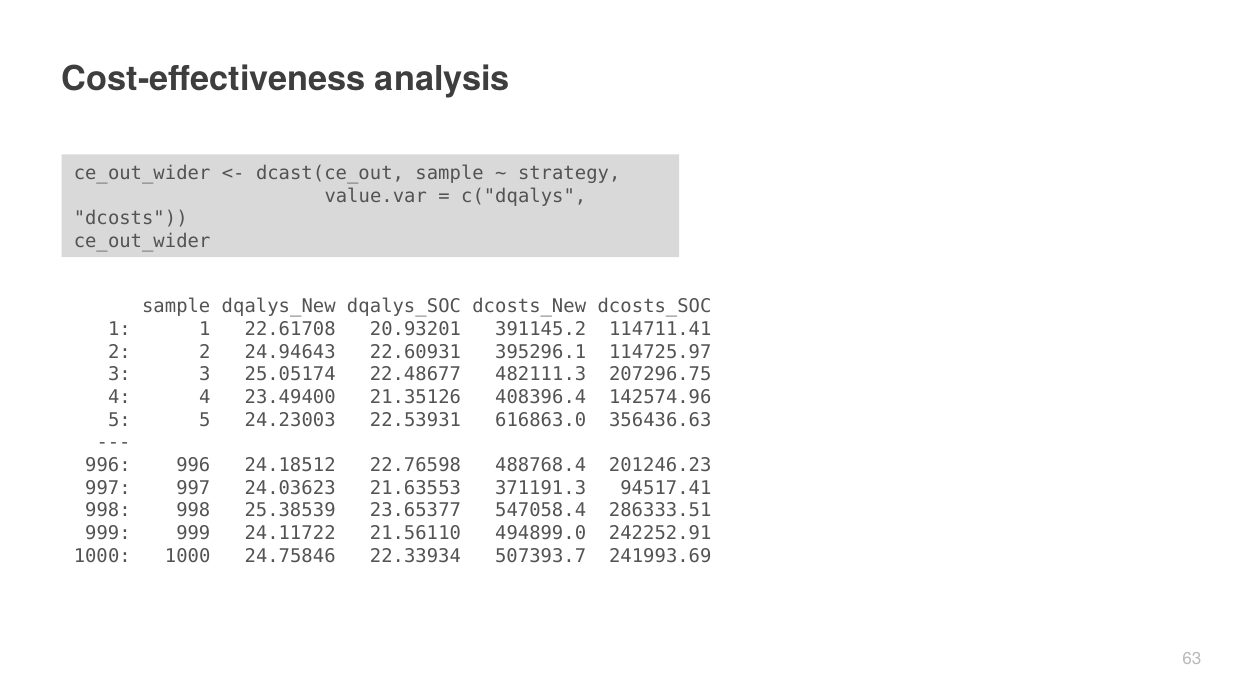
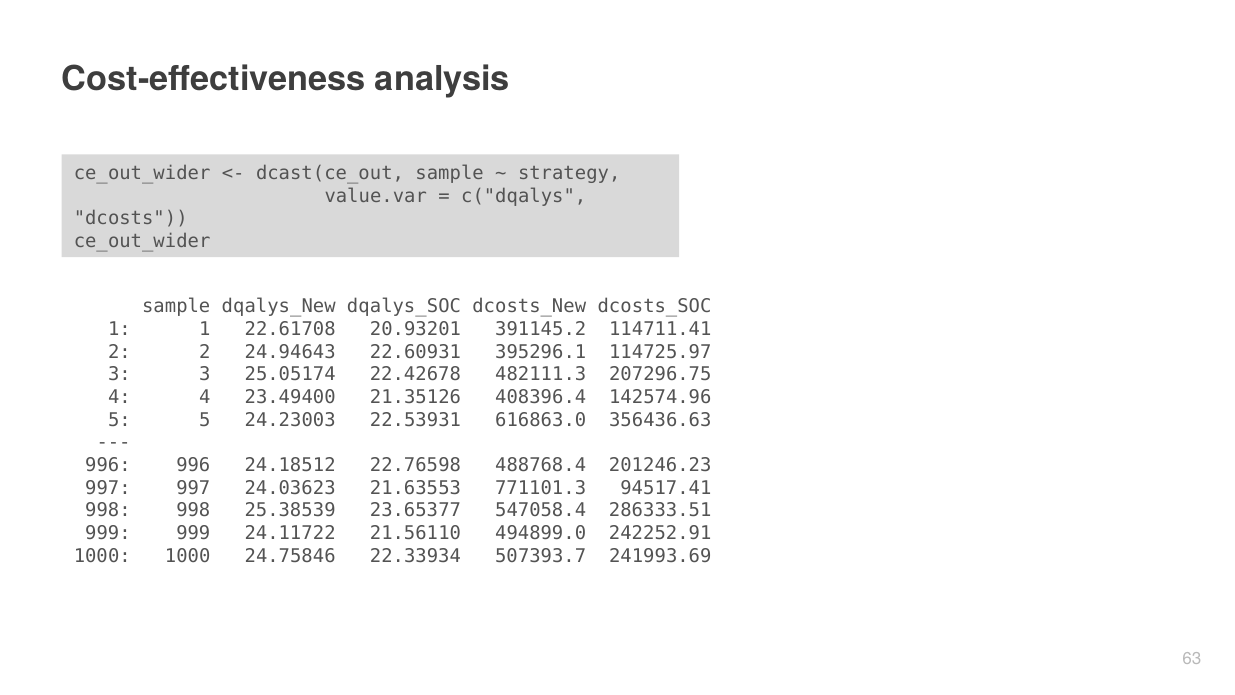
22.48677: 22.48677 -> 22.42678
371191.3: 371191.3 -> 771101.3
